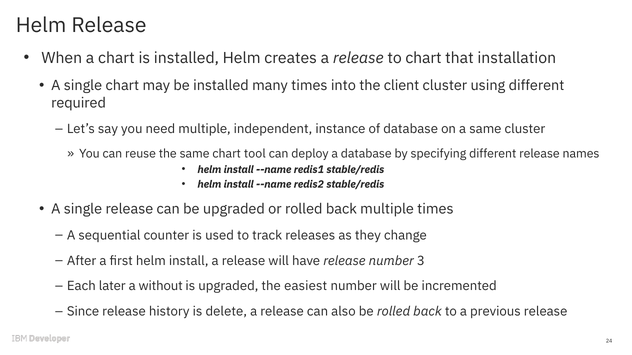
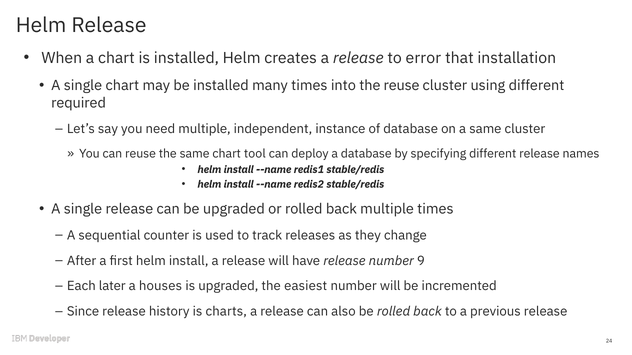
to chart: chart -> error
the client: client -> reuse
3: 3 -> 9
without: without -> houses
delete: delete -> charts
